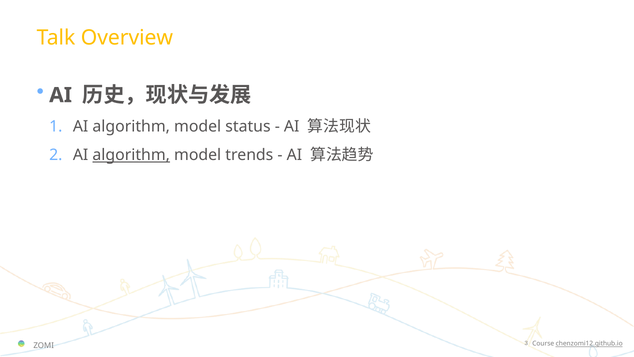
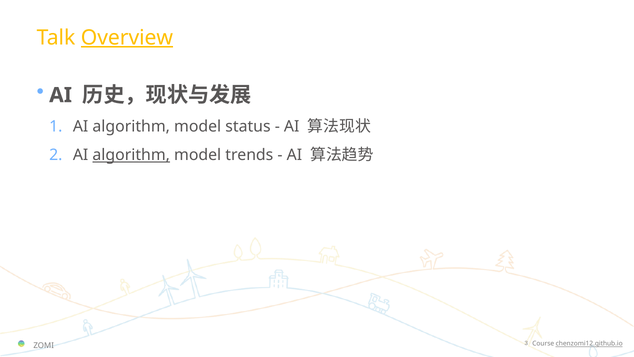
Overview underline: none -> present
